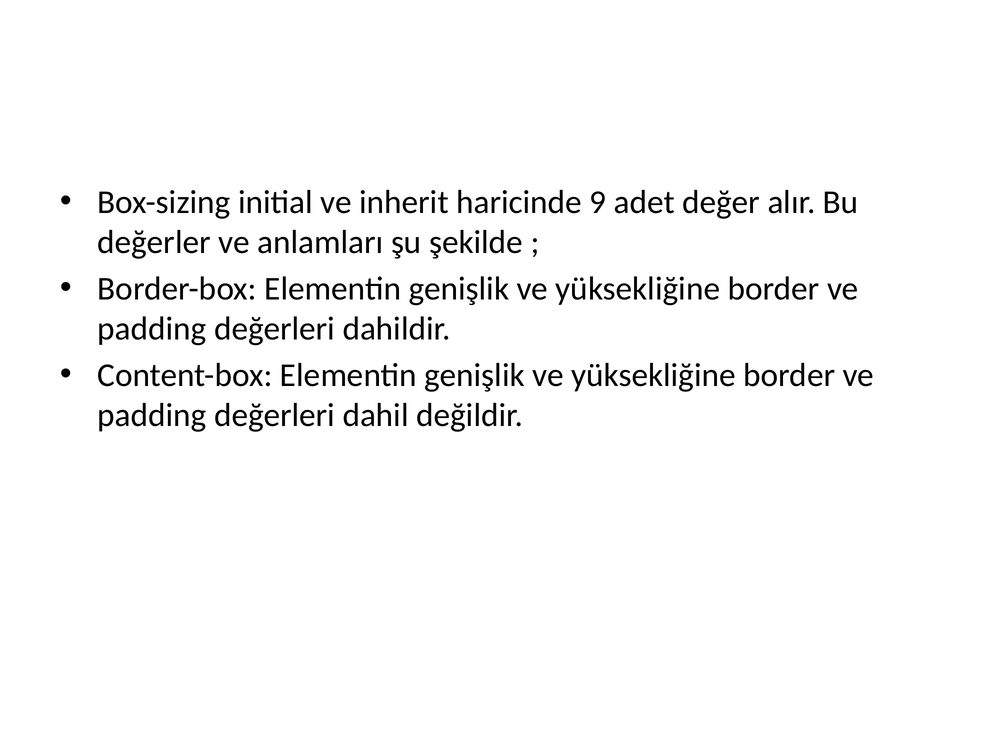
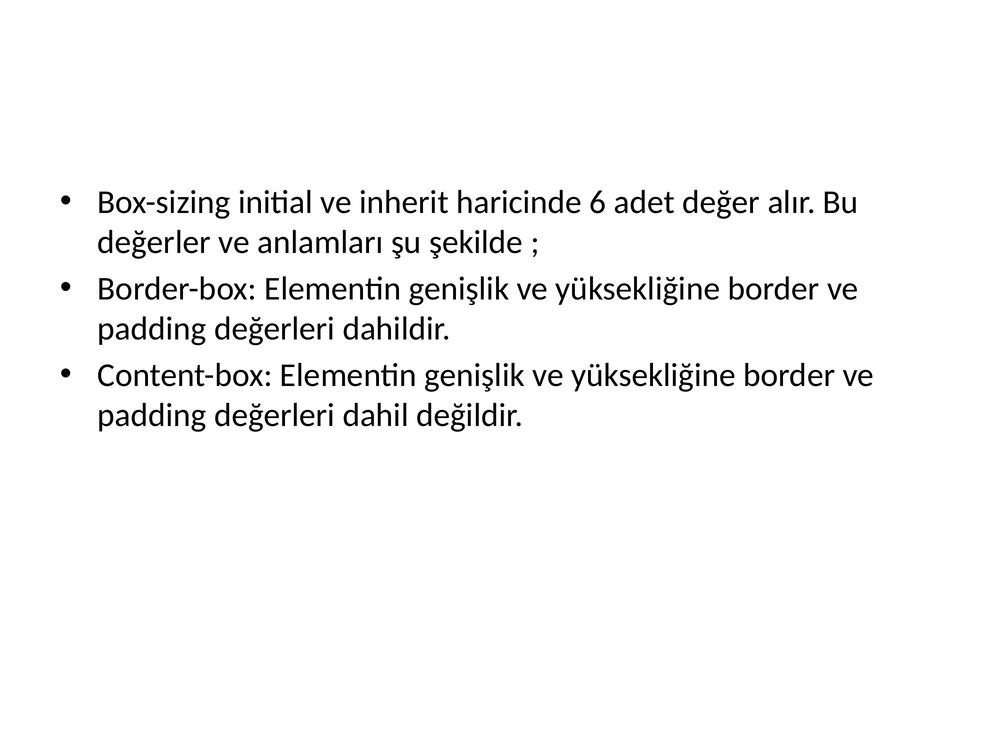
9: 9 -> 6
